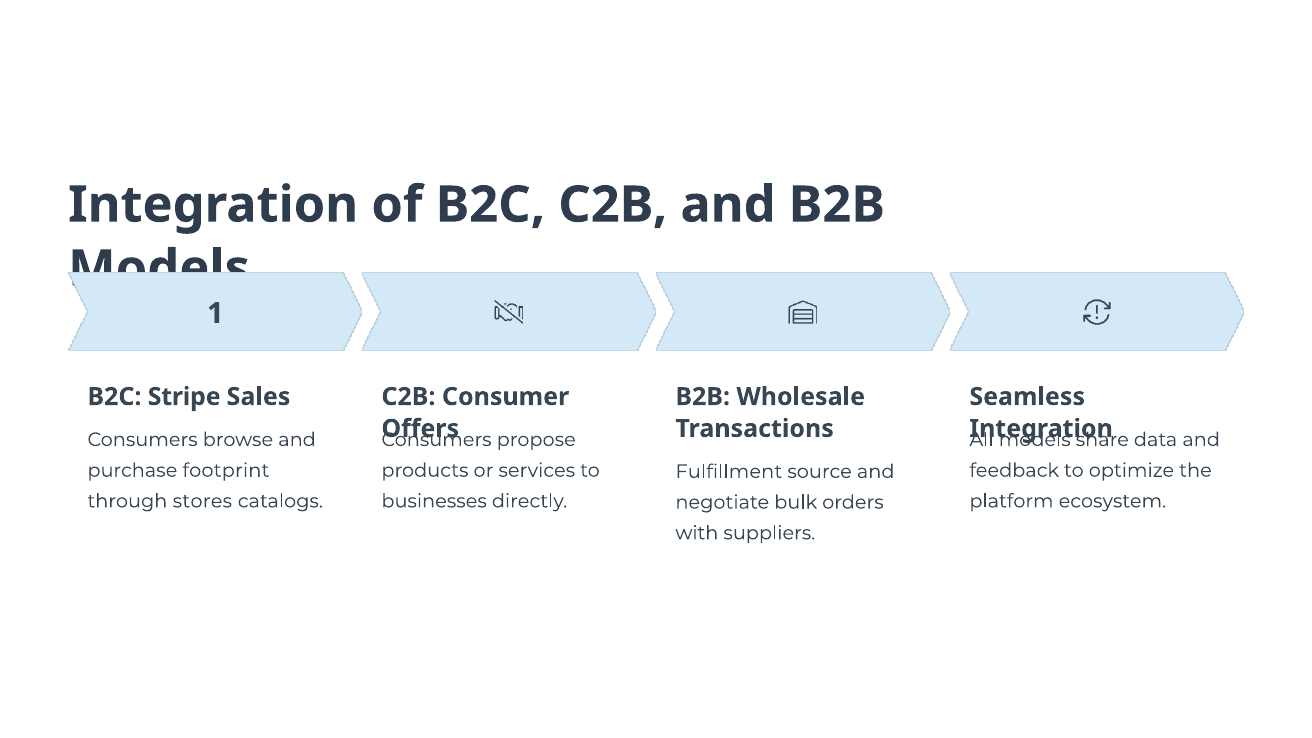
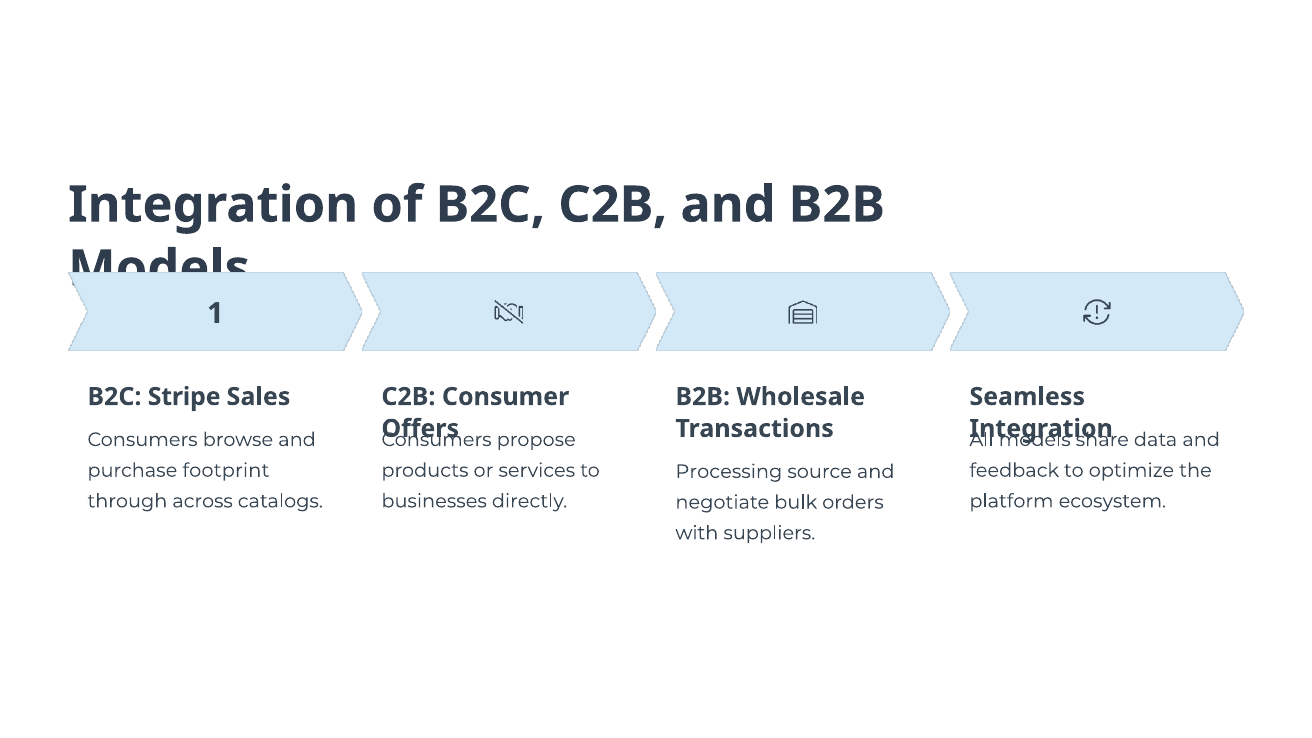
Fulfillment: Fulfillment -> Processing
stores: stores -> across
